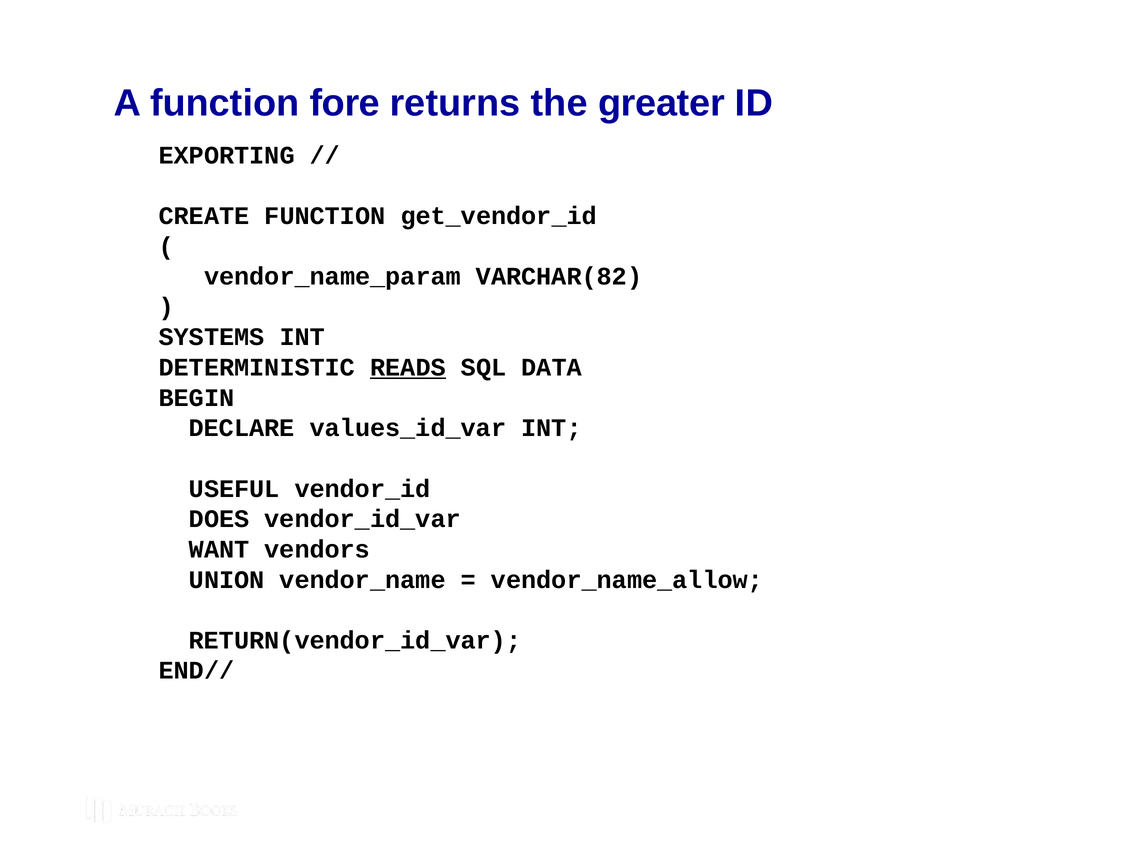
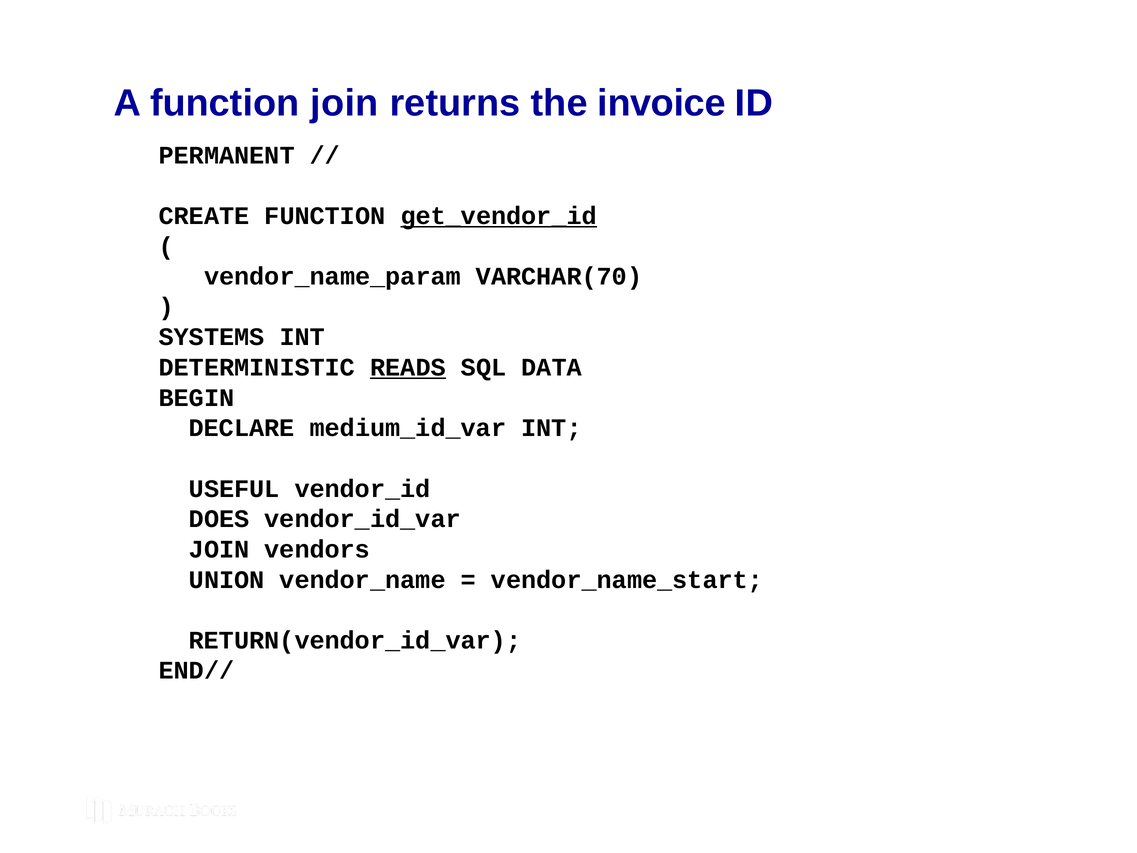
function fore: fore -> join
greater: greater -> invoice
EXPORTING: EXPORTING -> PERMANENT
get_vendor_id underline: none -> present
VARCHAR(82: VARCHAR(82 -> VARCHAR(70
values_id_var: values_id_var -> medium_id_var
WANT at (219, 549): WANT -> JOIN
vendor_name_allow: vendor_name_allow -> vendor_name_start
